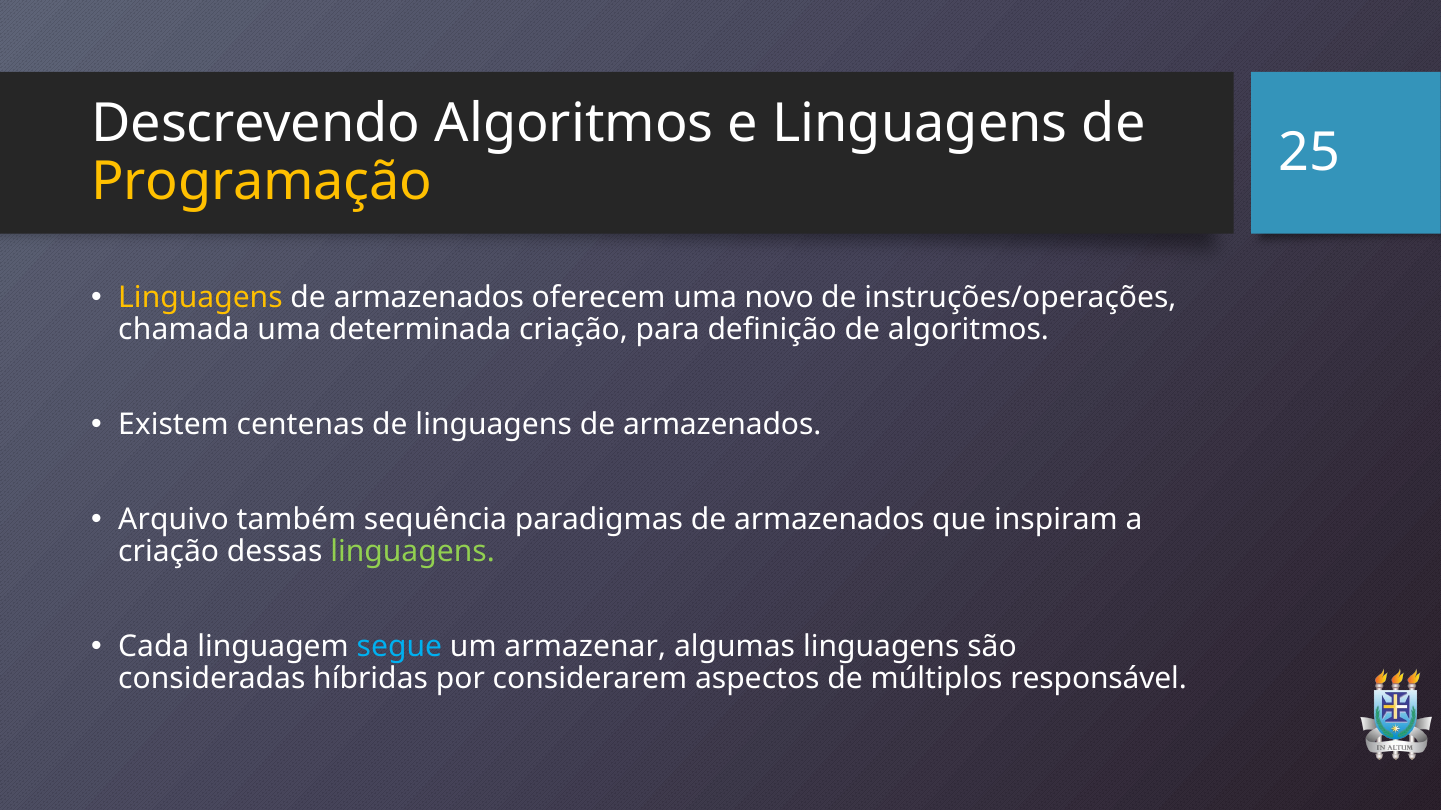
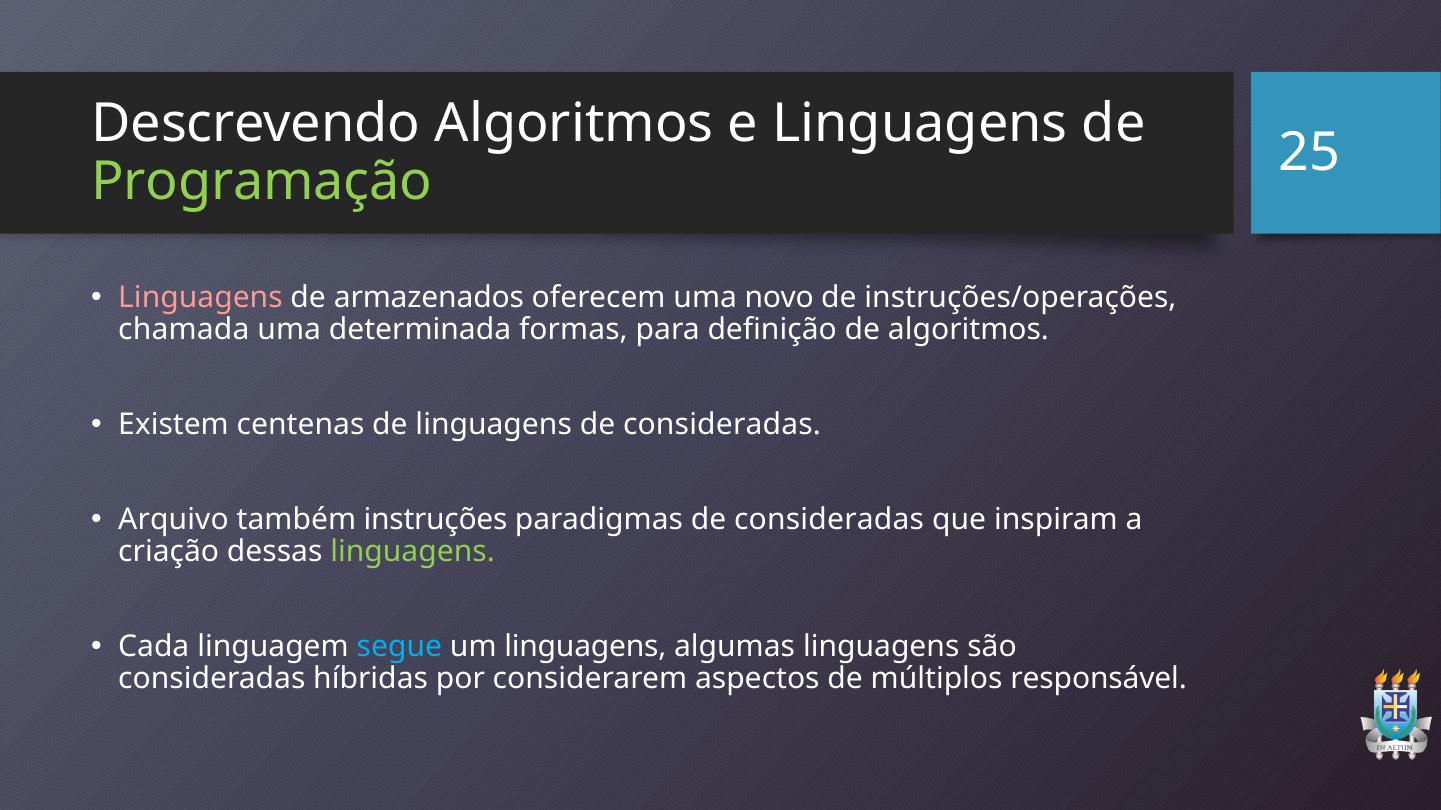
Programação colour: yellow -> light green
Linguagens at (200, 298) colour: yellow -> pink
determinada criação: criação -> formas
de linguagens de armazenados: armazenados -> consideradas
sequência: sequência -> instruções
paradigmas de armazenados: armazenados -> consideradas
um armazenar: armazenar -> linguagens
